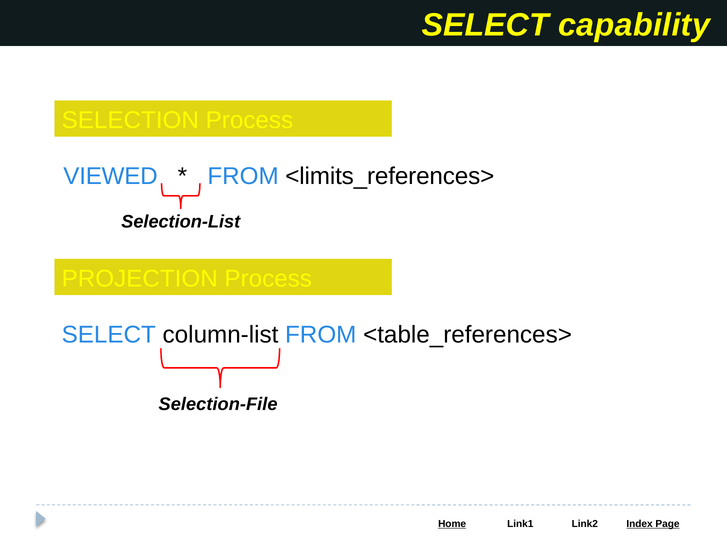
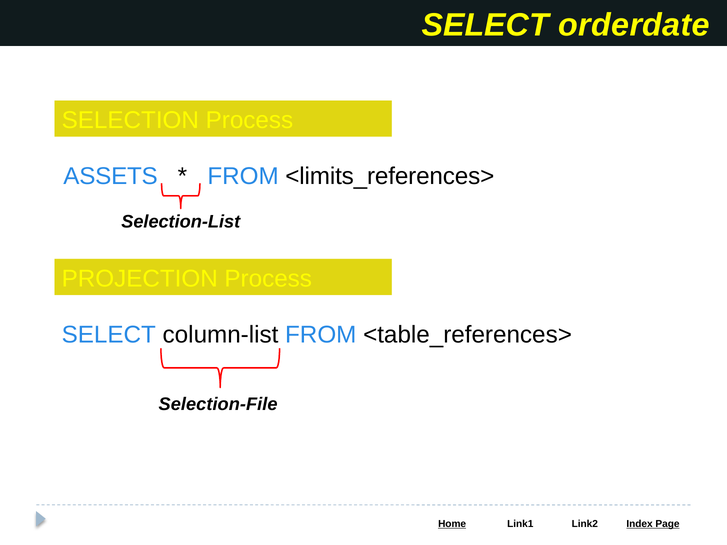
capability: capability -> orderdate
VIEWED: VIEWED -> ASSETS
